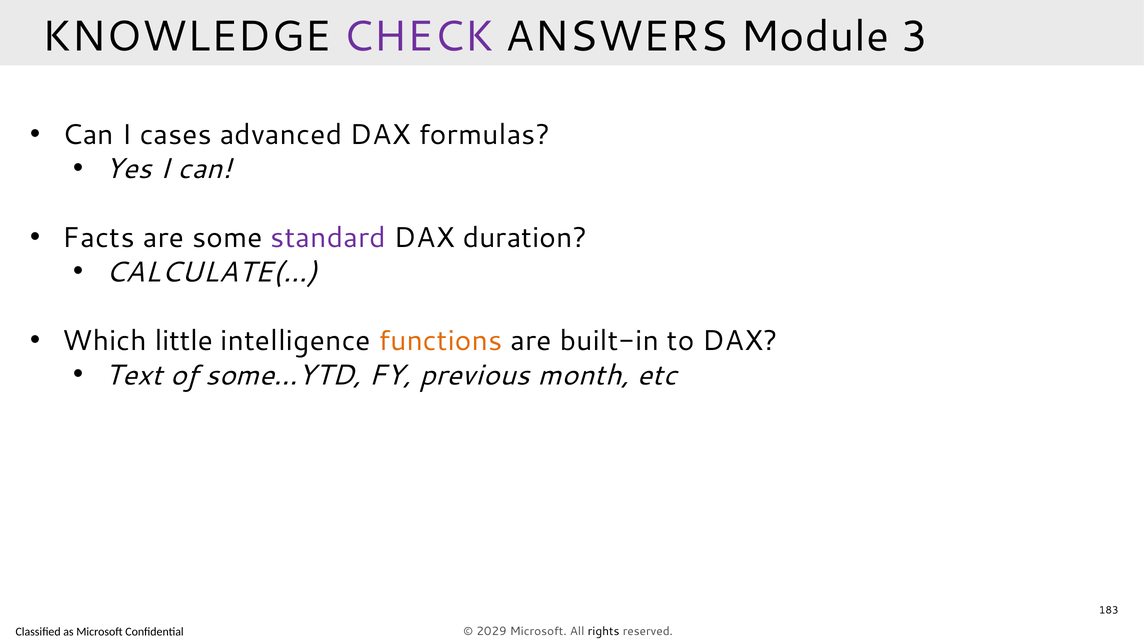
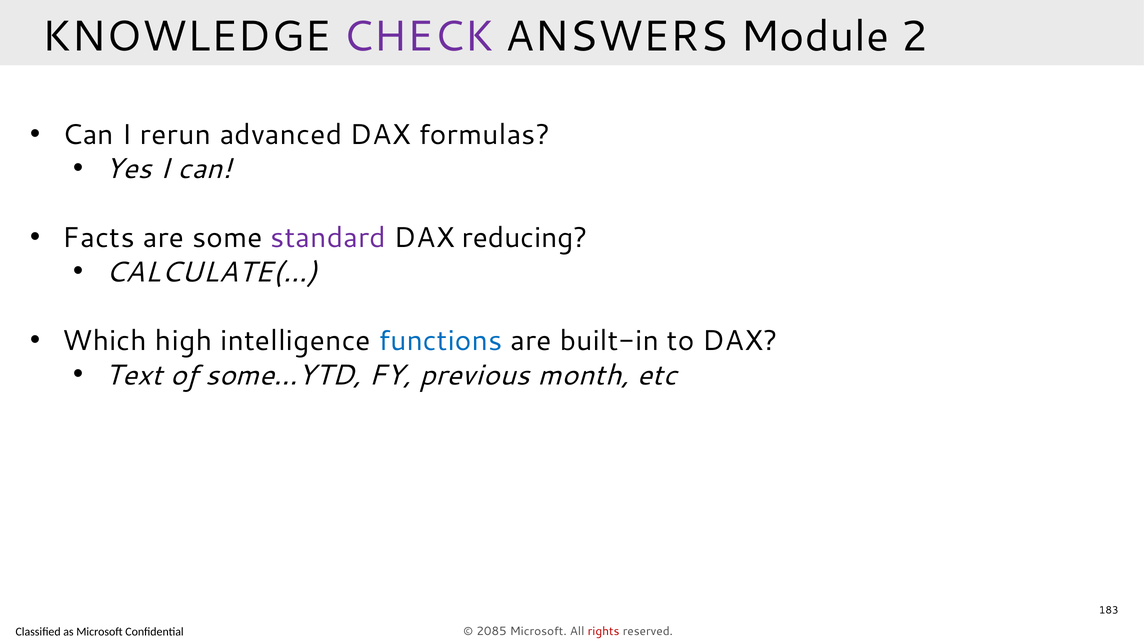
3: 3 -> 2
cases: cases -> rerun
duration: duration -> reducing
little: little -> high
functions colour: orange -> blue
2029: 2029 -> 2085
rights colour: black -> red
